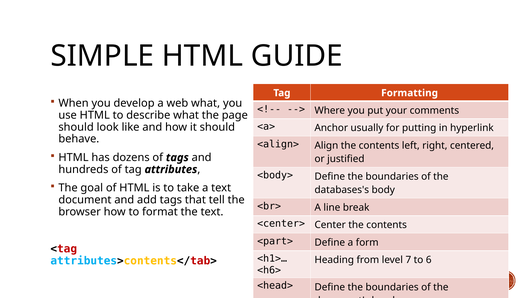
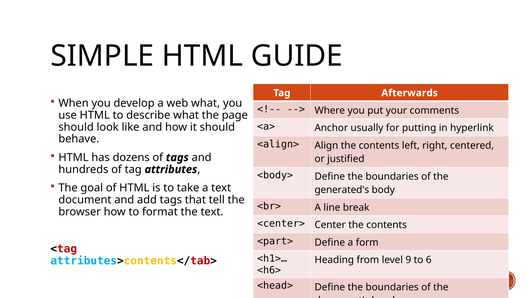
Formatting: Formatting -> Afterwards
databases's: databases's -> generated's
7: 7 -> 9
